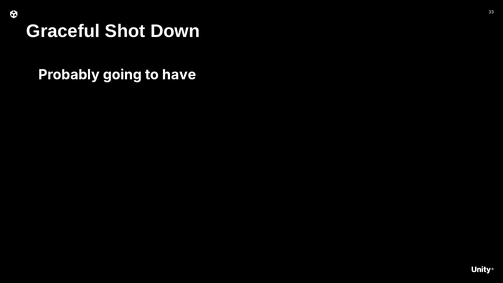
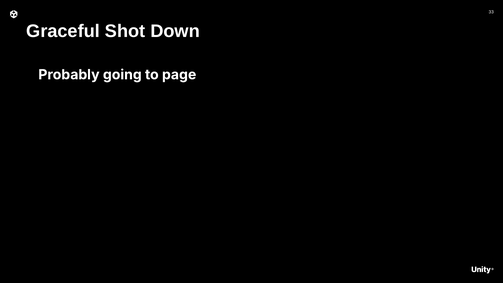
have: have -> page
